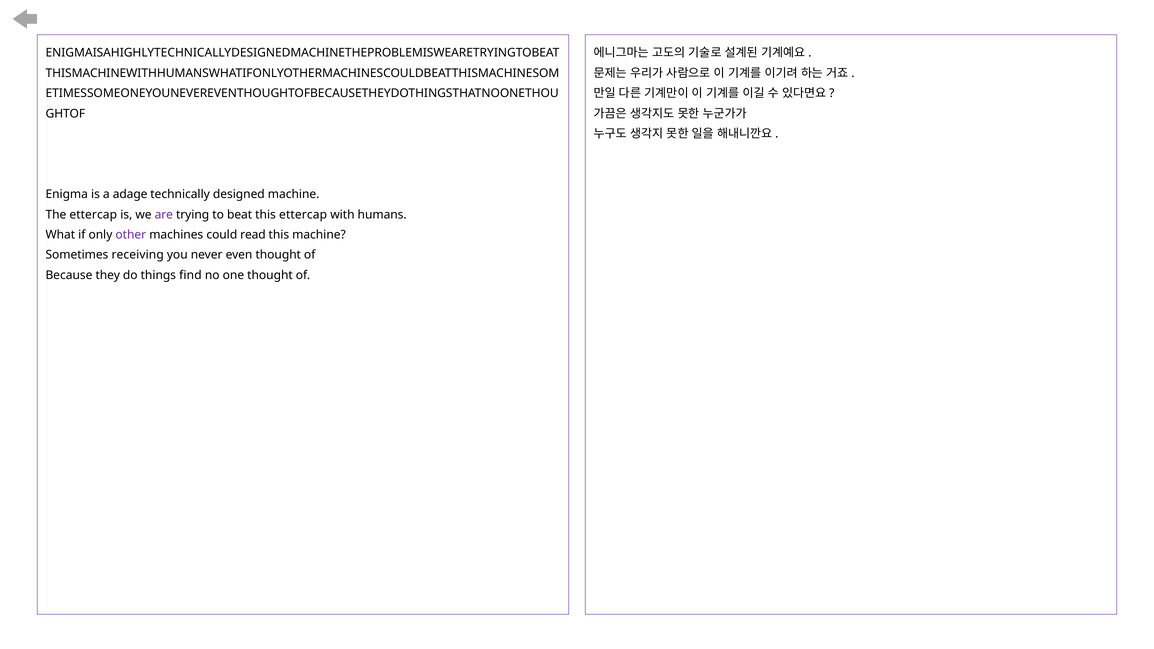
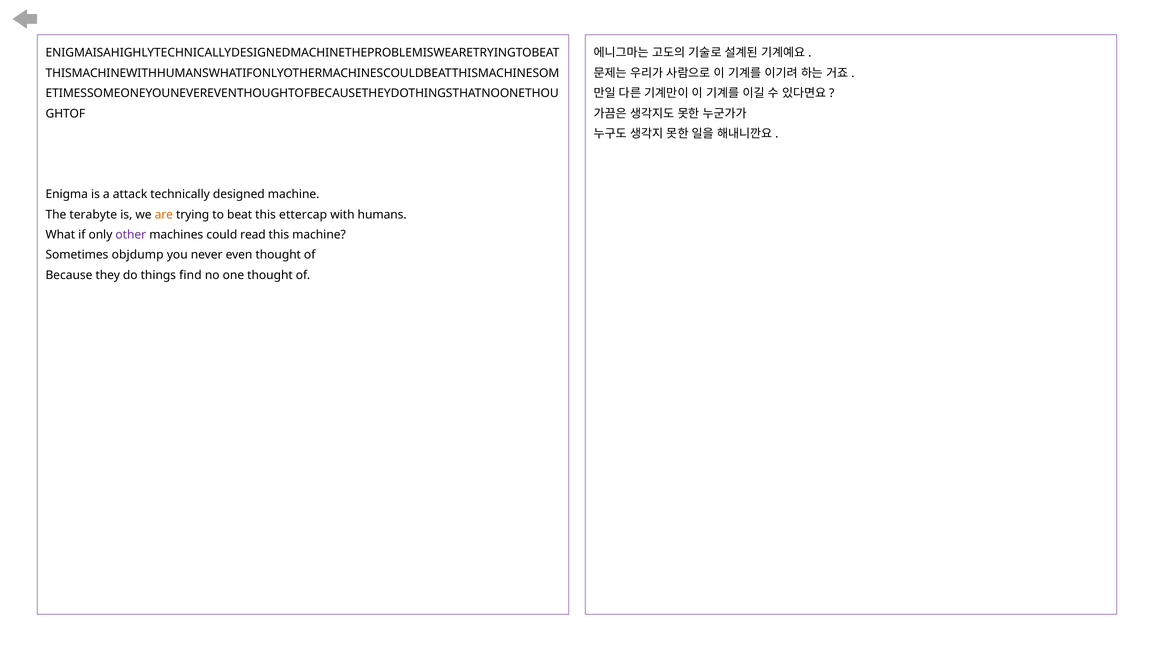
adage: adage -> attack
The ettercap: ettercap -> terabyte
are colour: purple -> orange
receiving: receiving -> objdump
